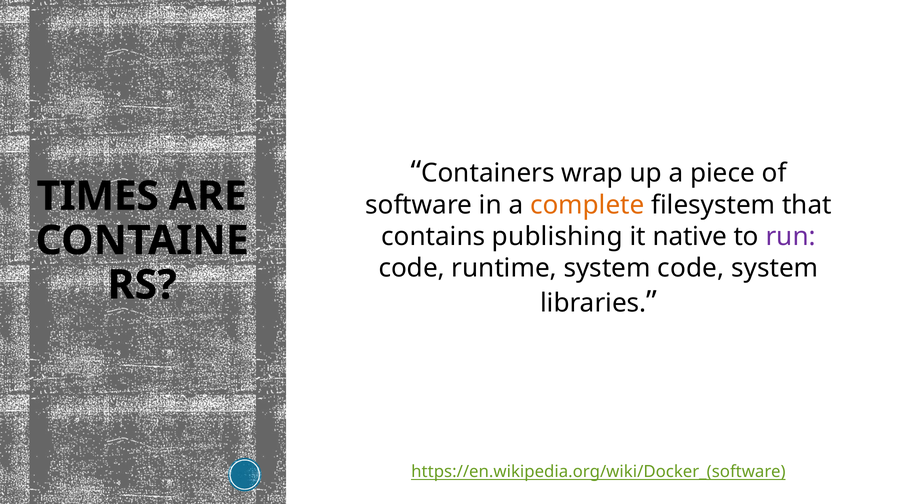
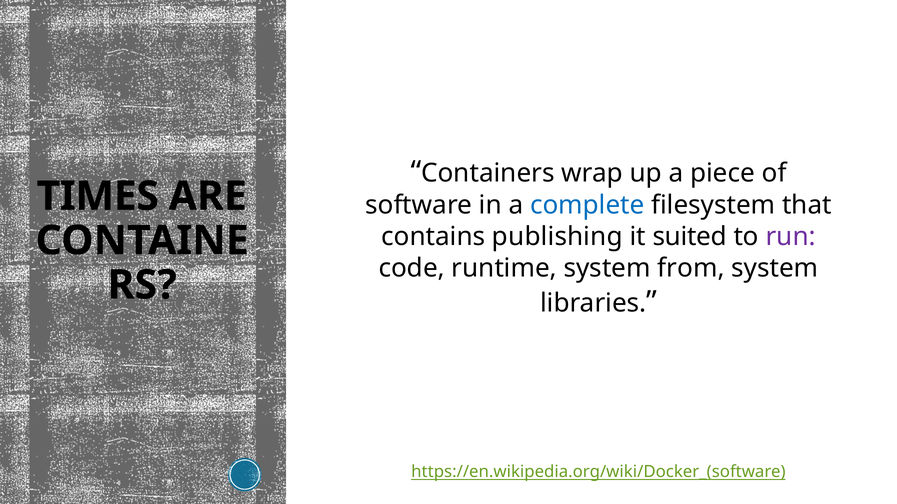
complete colour: orange -> blue
native: native -> suited
system code: code -> from
